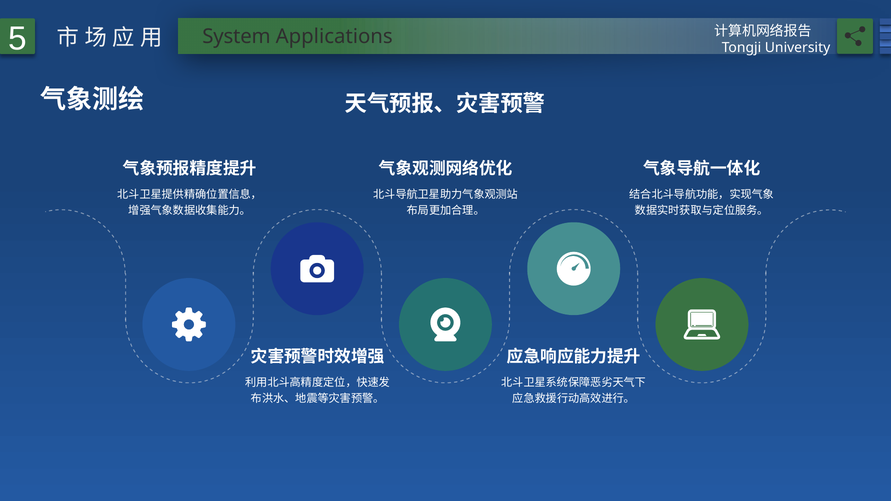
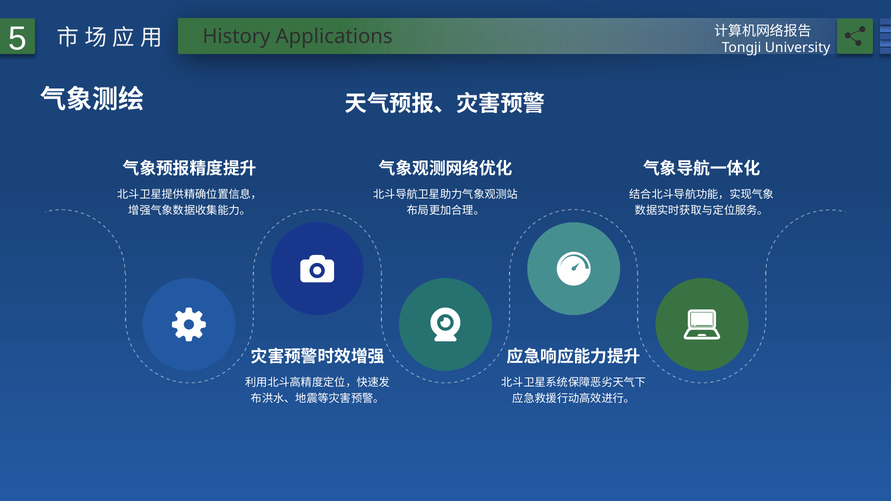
System: System -> History
